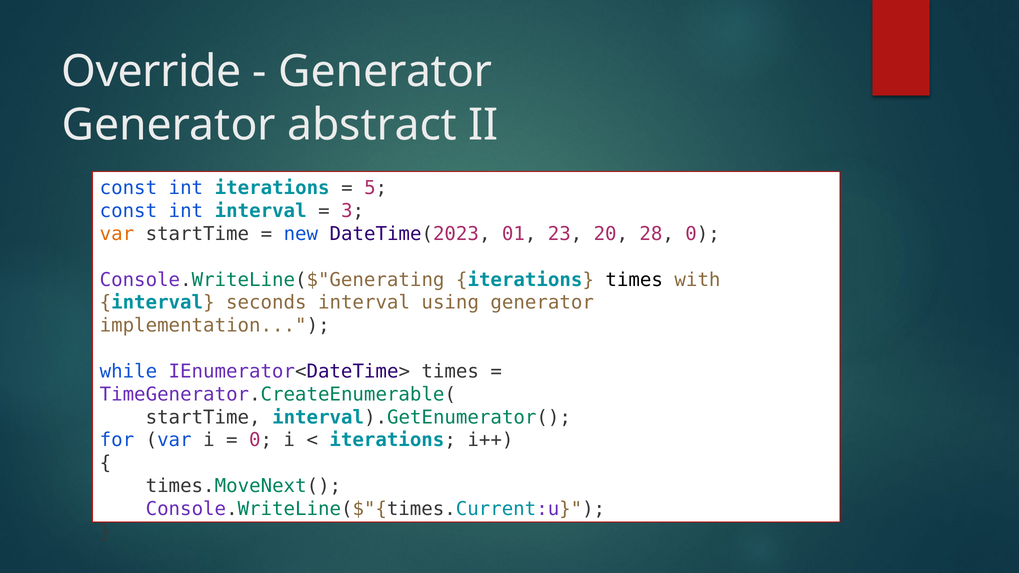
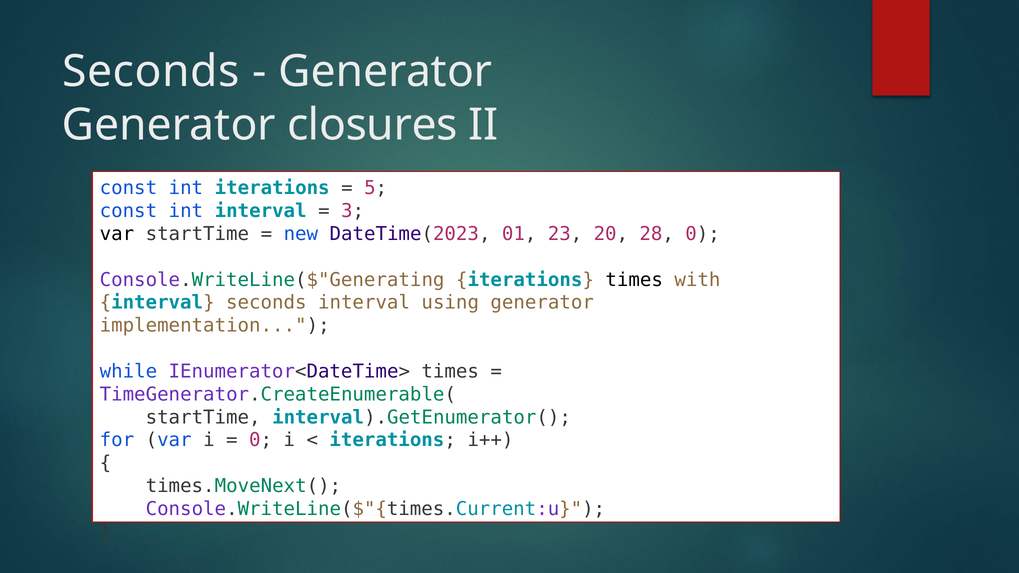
Override at (151, 72): Override -> Seconds
abstract: abstract -> closures
var at (117, 234) colour: orange -> black
